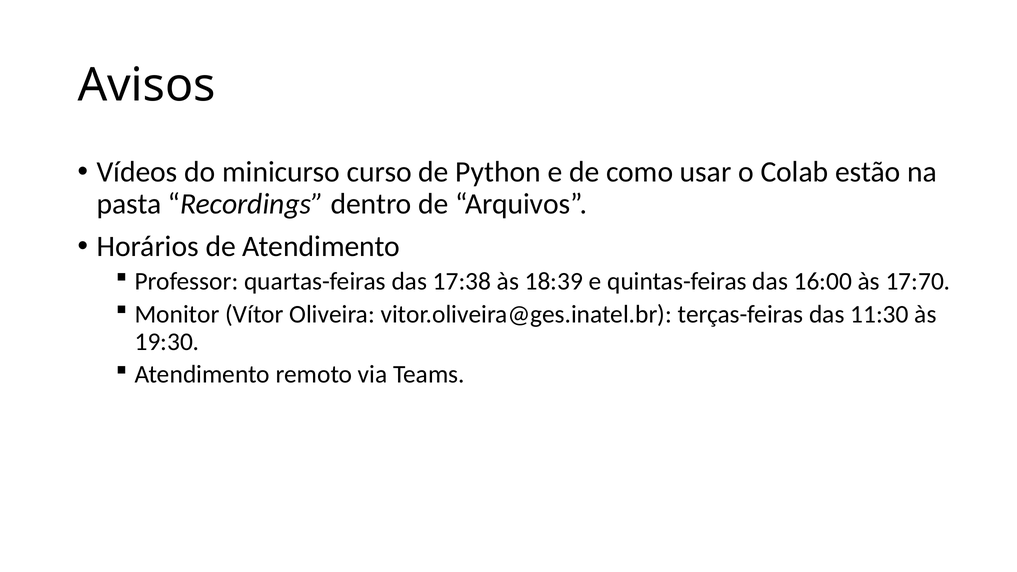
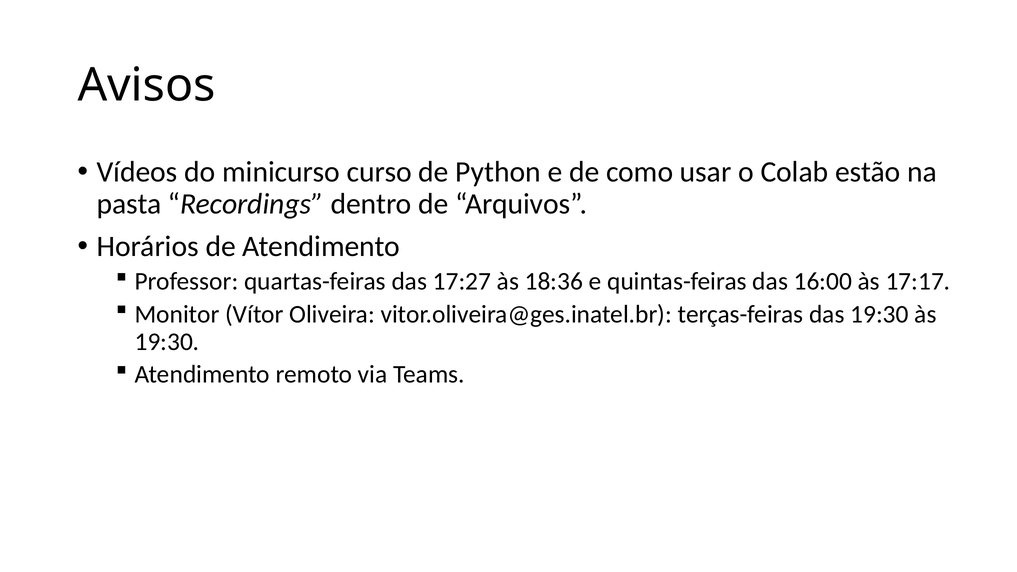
17:38: 17:38 -> 17:27
18:39: 18:39 -> 18:36
17:70: 17:70 -> 17:17
das 11:30: 11:30 -> 19:30
